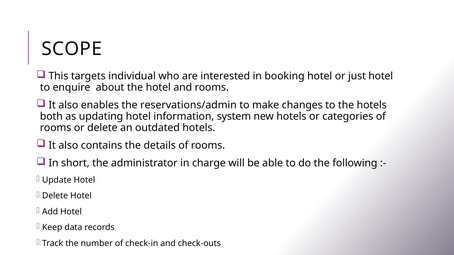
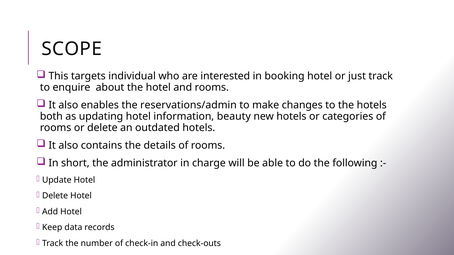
just hotel: hotel -> track
system: system -> beauty
